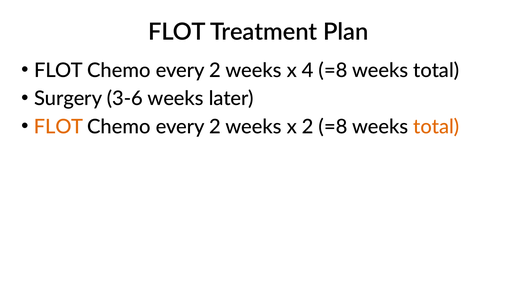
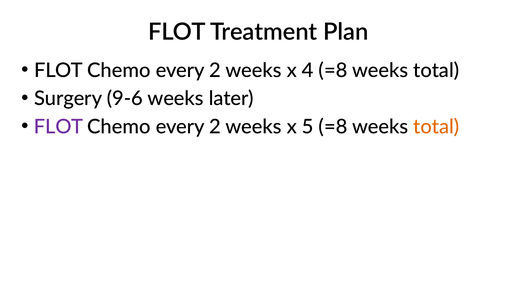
3-6: 3-6 -> 9-6
FLOT at (59, 127) colour: orange -> purple
x 2: 2 -> 5
